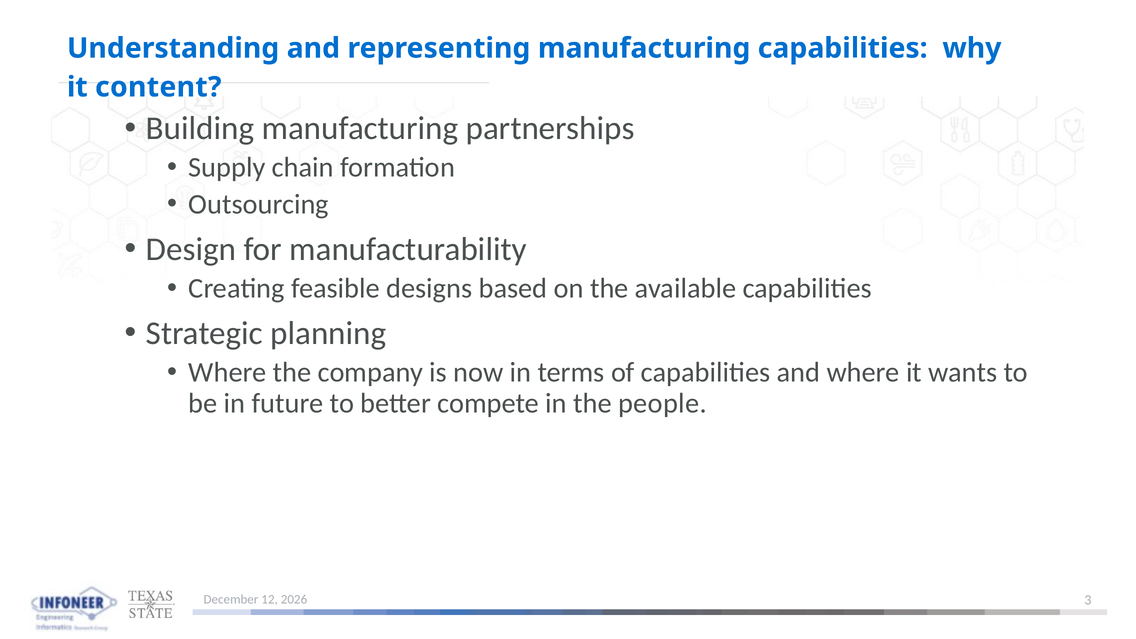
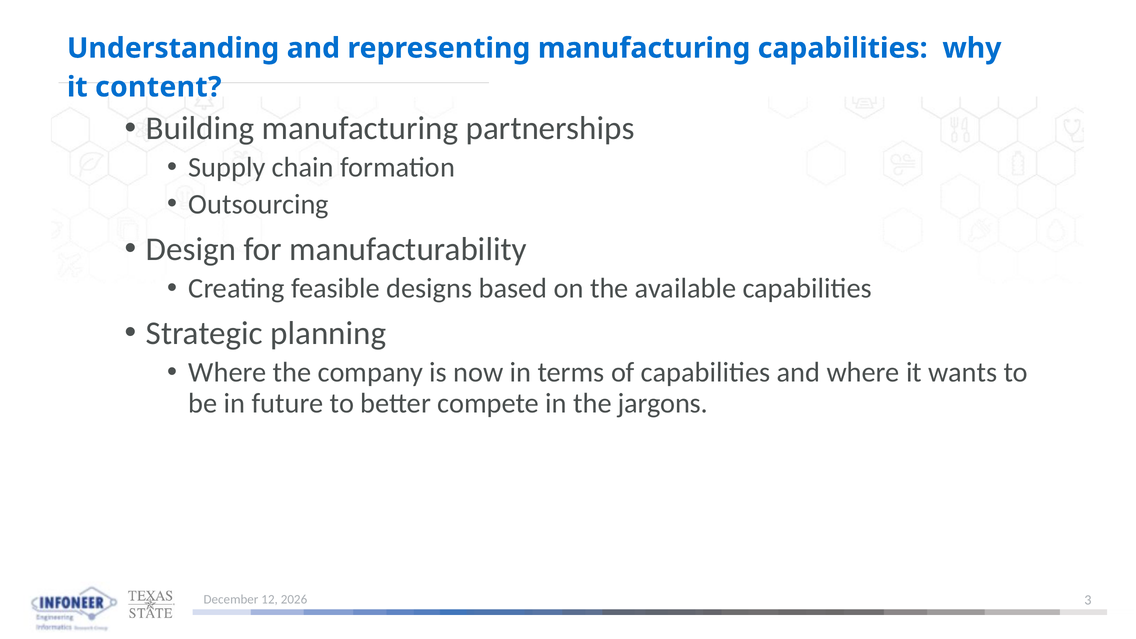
people: people -> jargons
